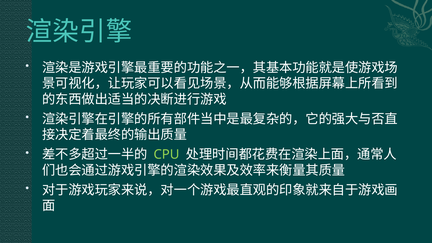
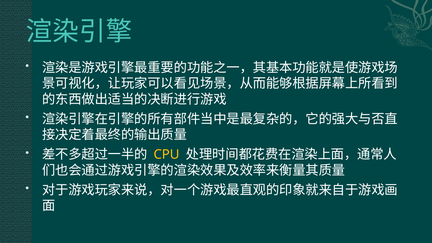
CPU colour: light green -> yellow
